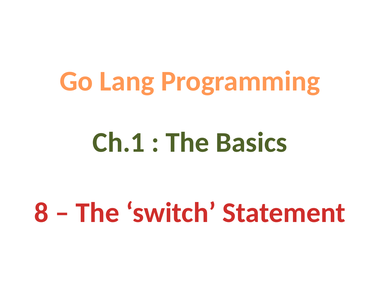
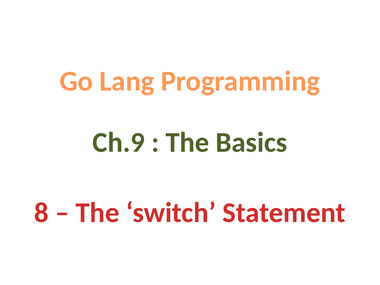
Ch.1: Ch.1 -> Ch.9
